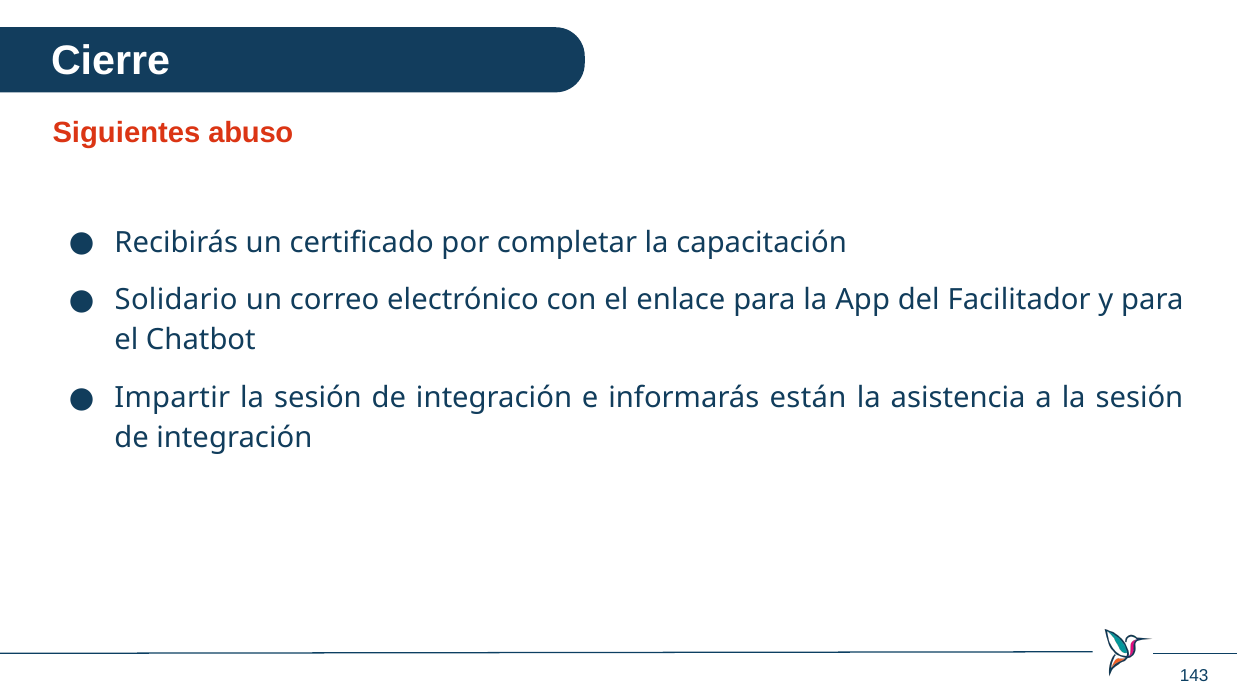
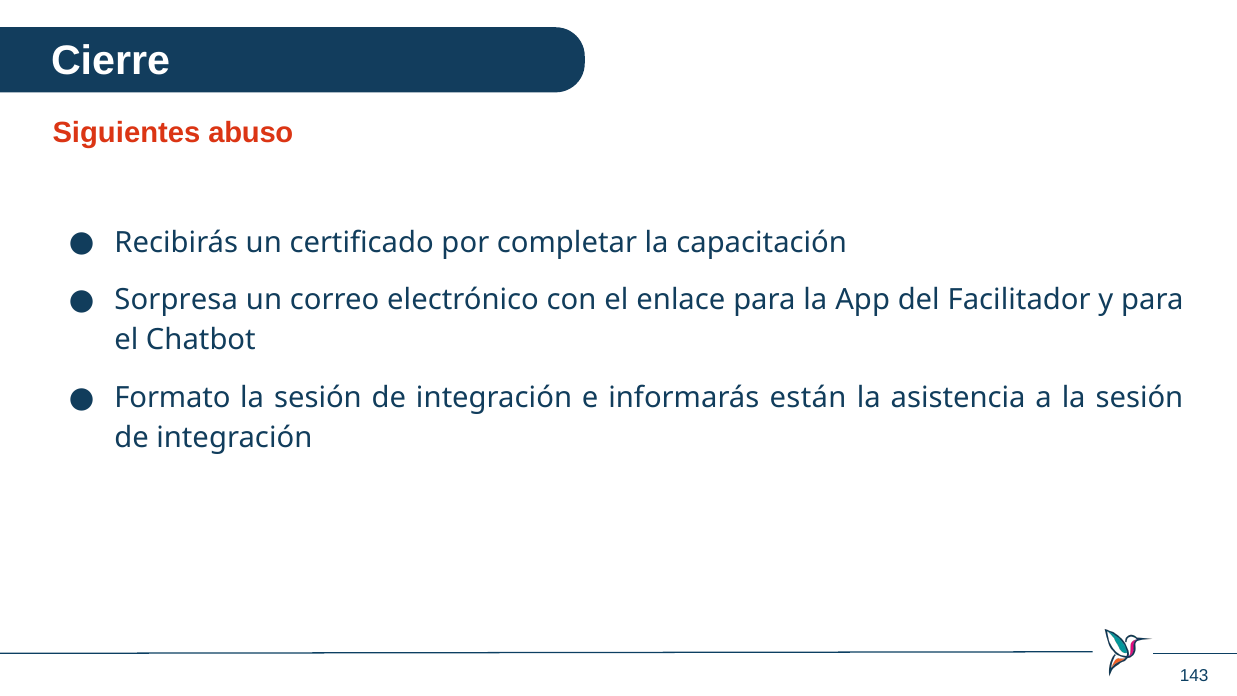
Solidario: Solidario -> Sorpresa
Impartir: Impartir -> Formato
